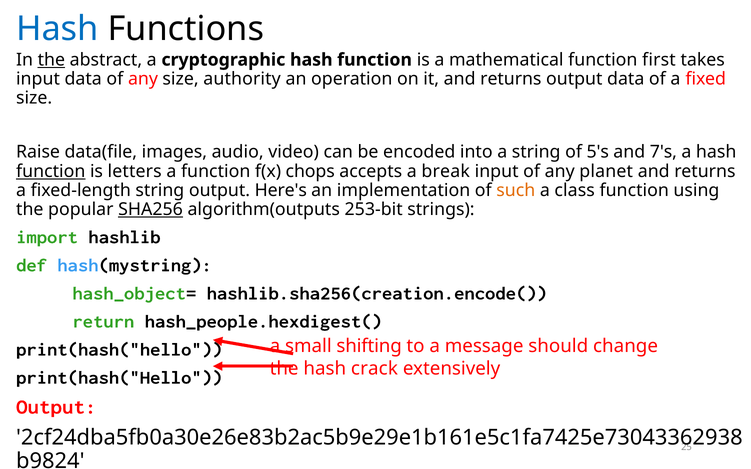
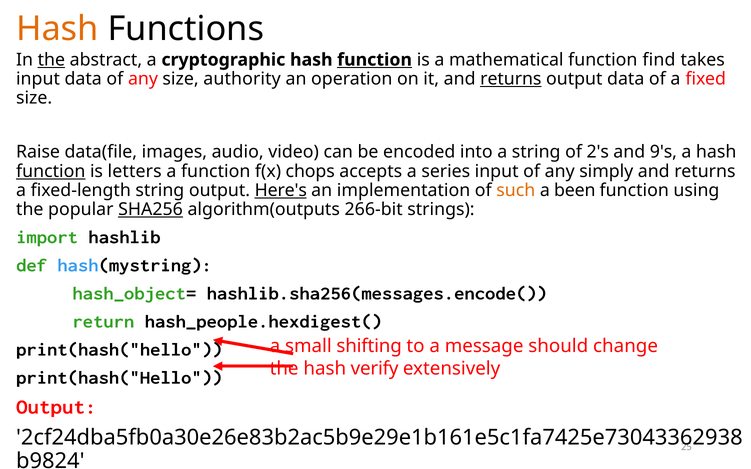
Hash at (57, 29) colour: blue -> orange
function at (375, 60) underline: none -> present
first: first -> find
returns at (511, 79) underline: none -> present
5's: 5's -> 2's
7's: 7's -> 9's
break: break -> series
planet: planet -> simply
Here's underline: none -> present
class: class -> been
253-bit: 253-bit -> 266-bit
hashlib.sha256(creation.encode(: hashlib.sha256(creation.encode( -> hashlib.sha256(messages.encode(
crack: crack -> verify
